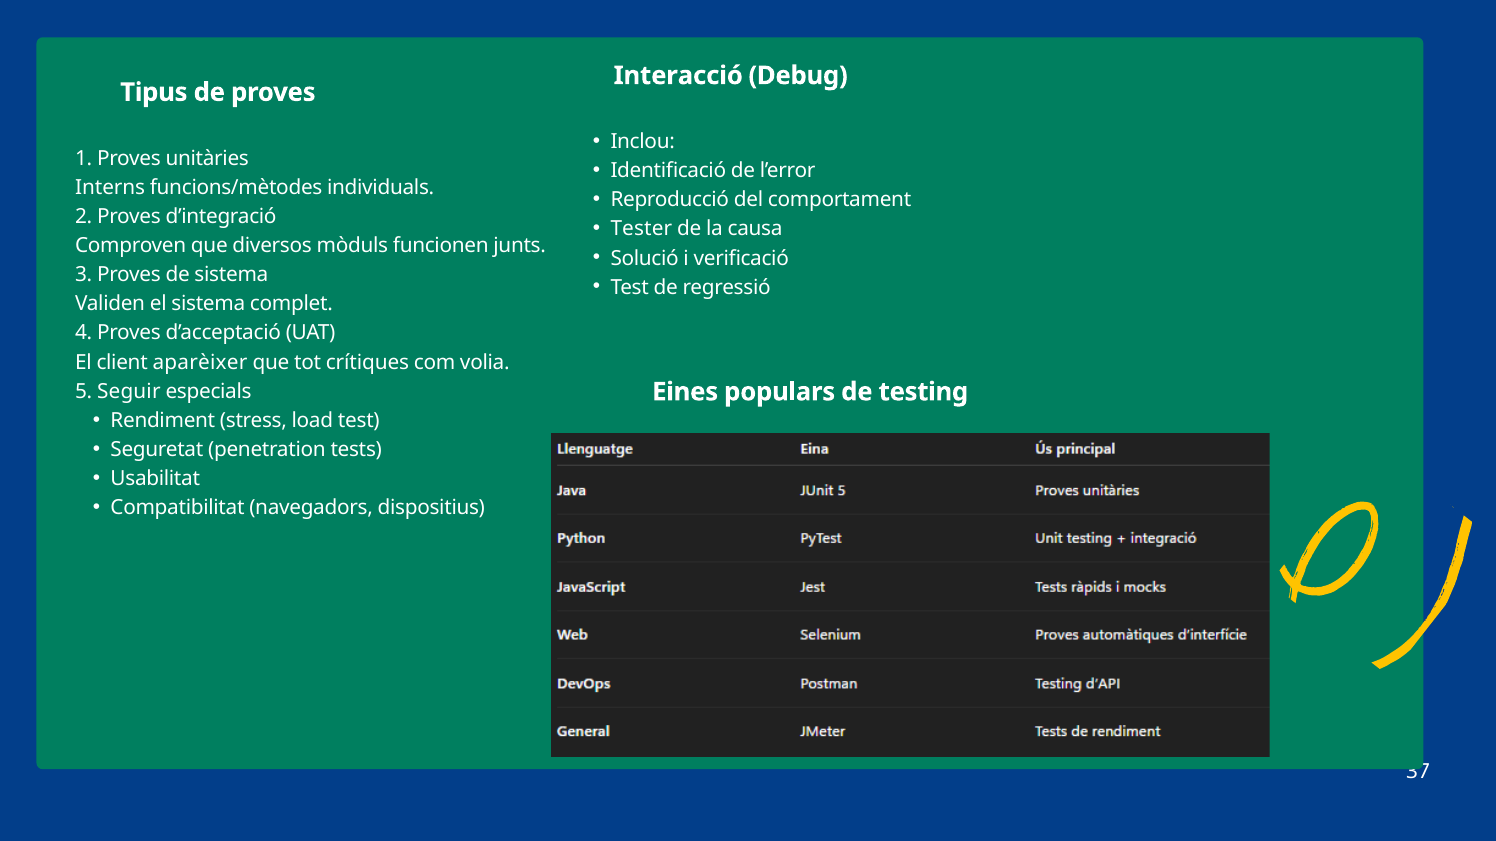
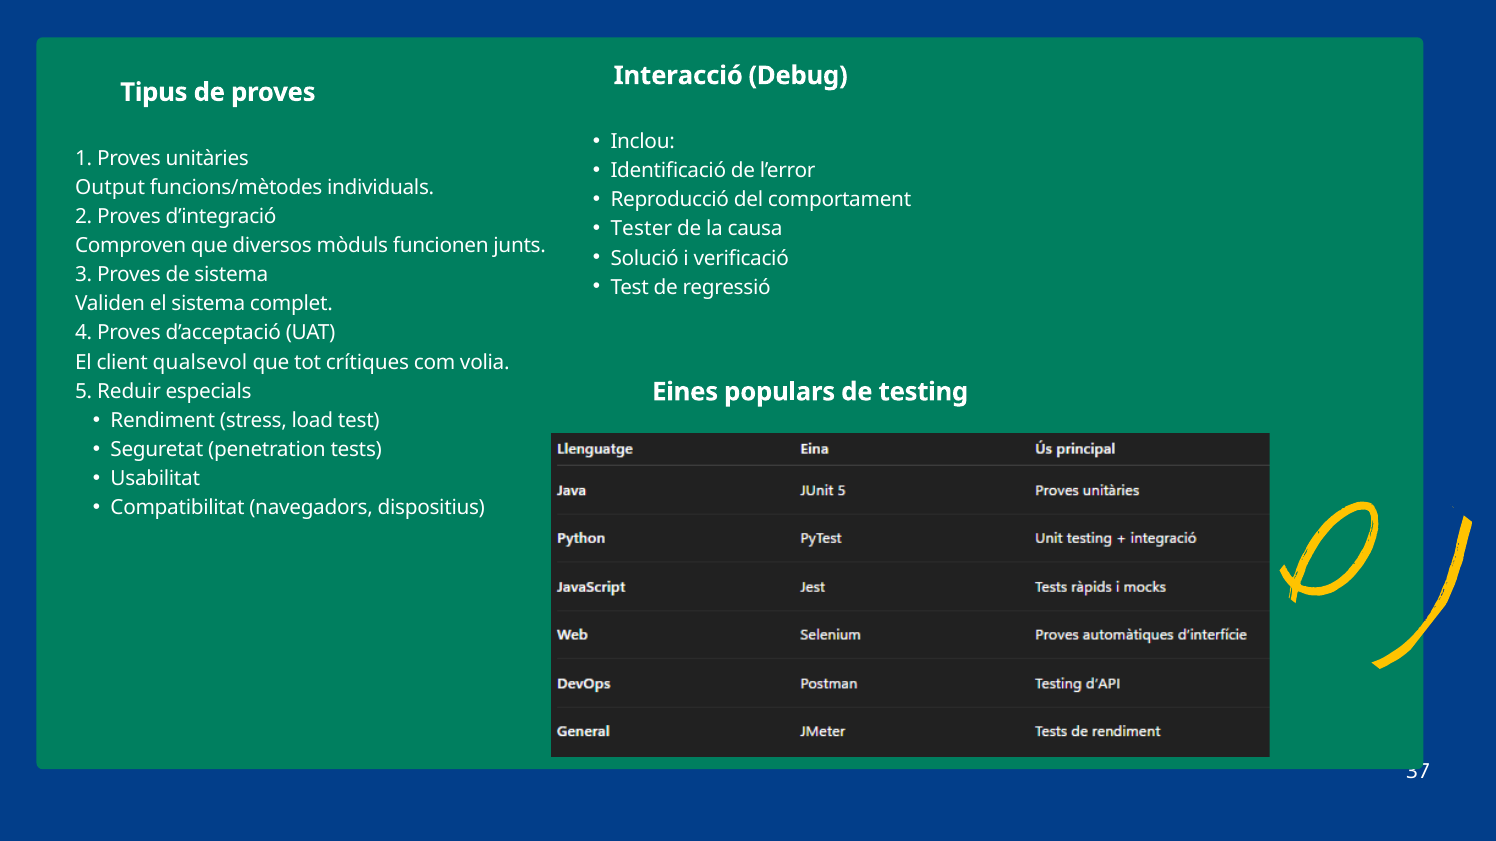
Interns: Interns -> Output
aparèixer: aparèixer -> qualsevol
Seguir: Seguir -> Reduir
